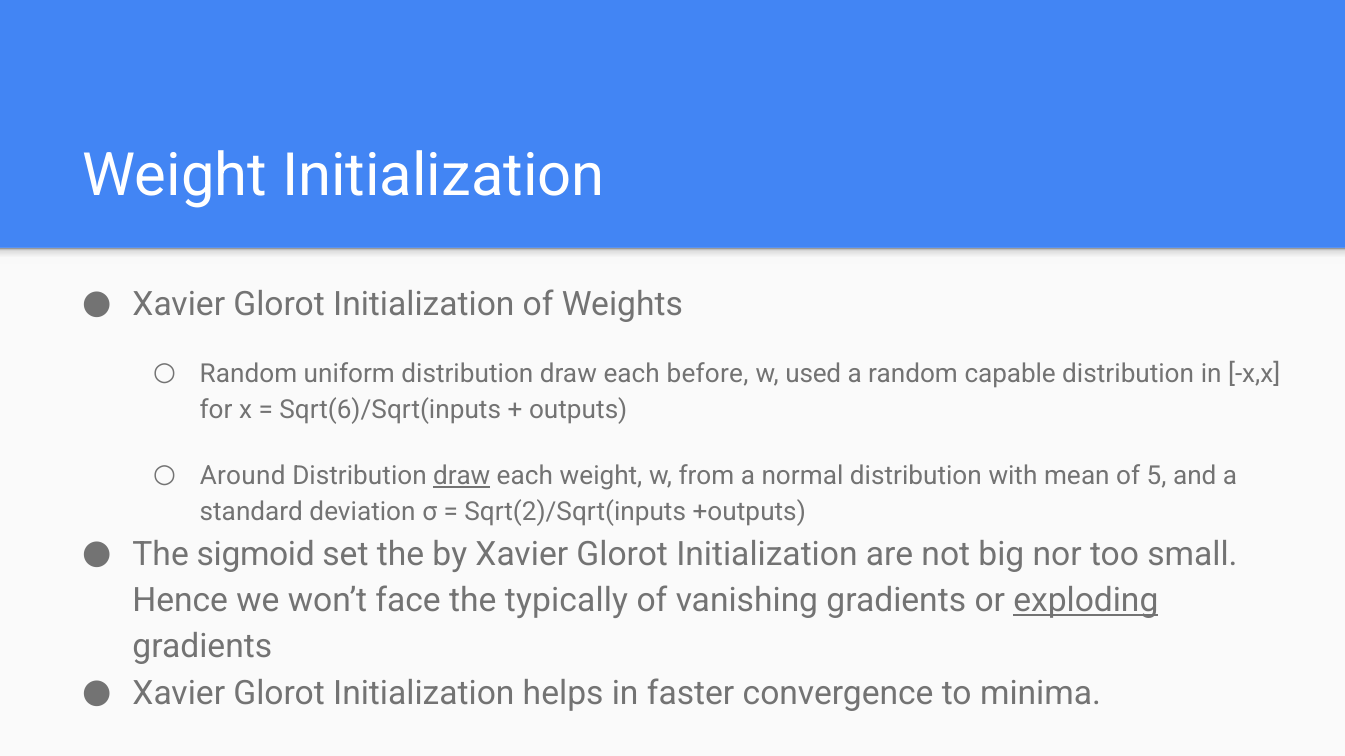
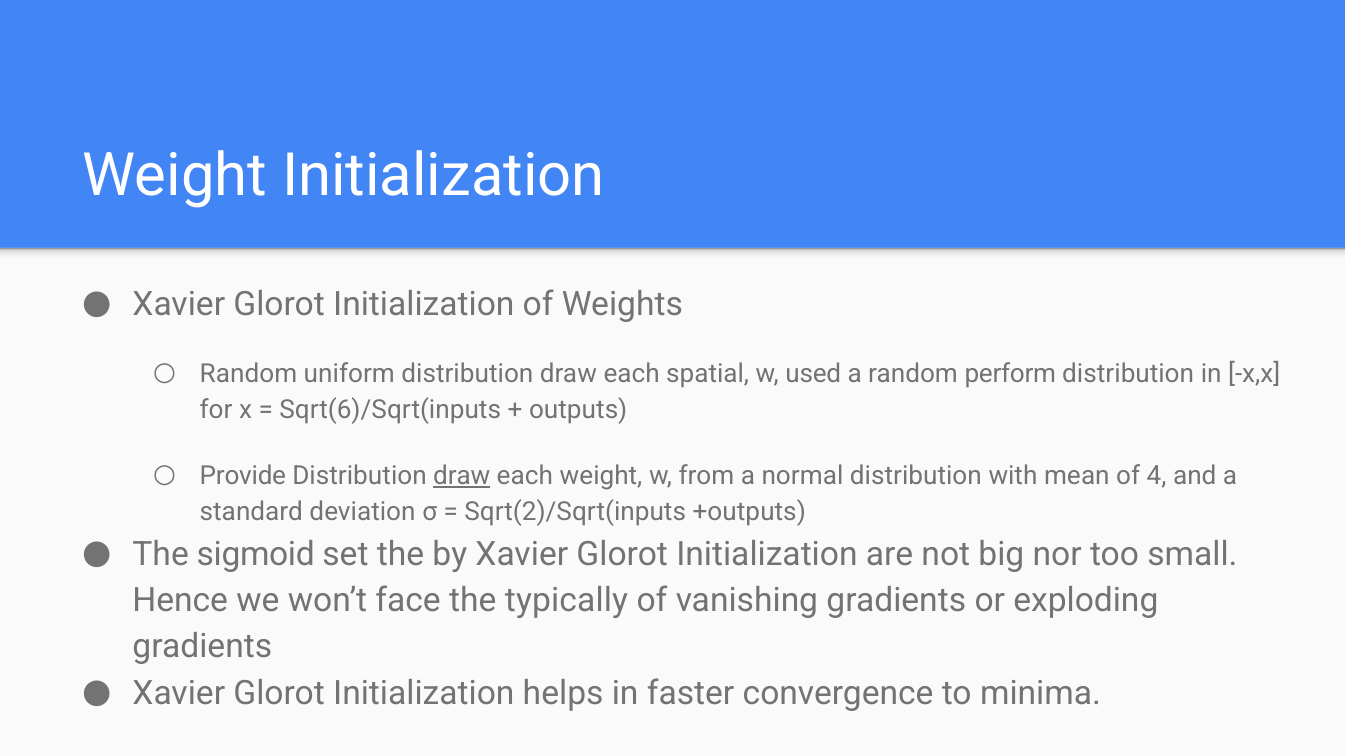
before: before -> spatial
capable: capable -> perform
Around: Around -> Provide
5: 5 -> 4
exploding underline: present -> none
